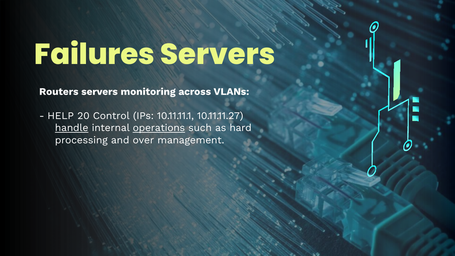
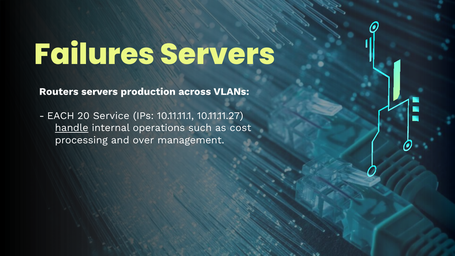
monitoring: monitoring -> production
HELP: HELP -> EACH
Control: Control -> Service
operations underline: present -> none
hard: hard -> cost
